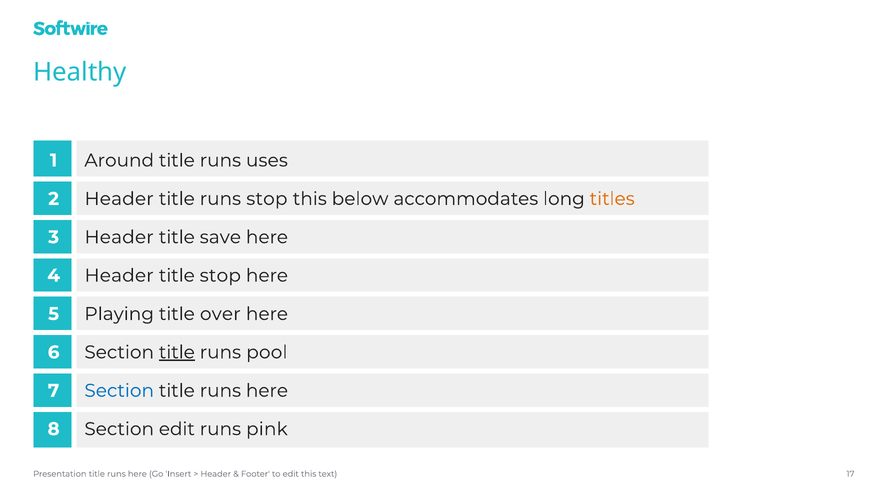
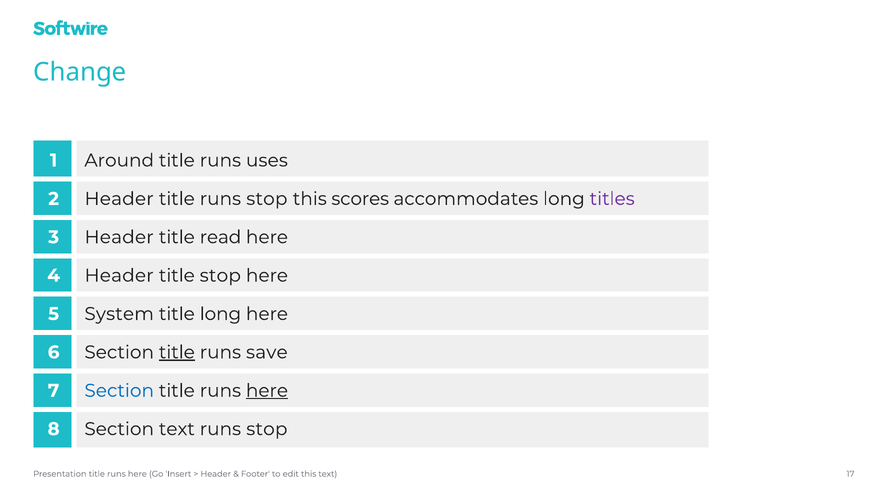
Healthy: Healthy -> Change
below: below -> scores
titles colour: orange -> purple
save: save -> read
Playing: Playing -> System
title over: over -> long
pool: pool -> save
here at (267, 391) underline: none -> present
Section edit: edit -> text
pink at (267, 429): pink -> stop
